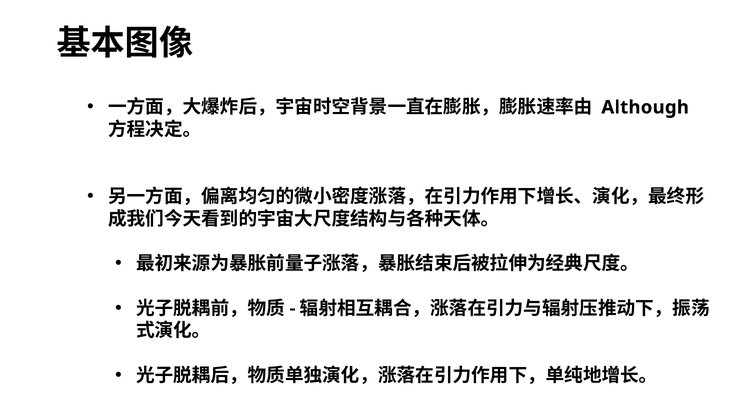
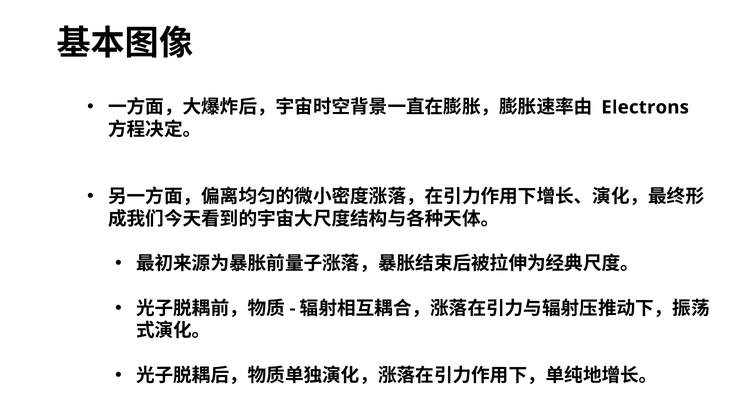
Although: Although -> Electrons
